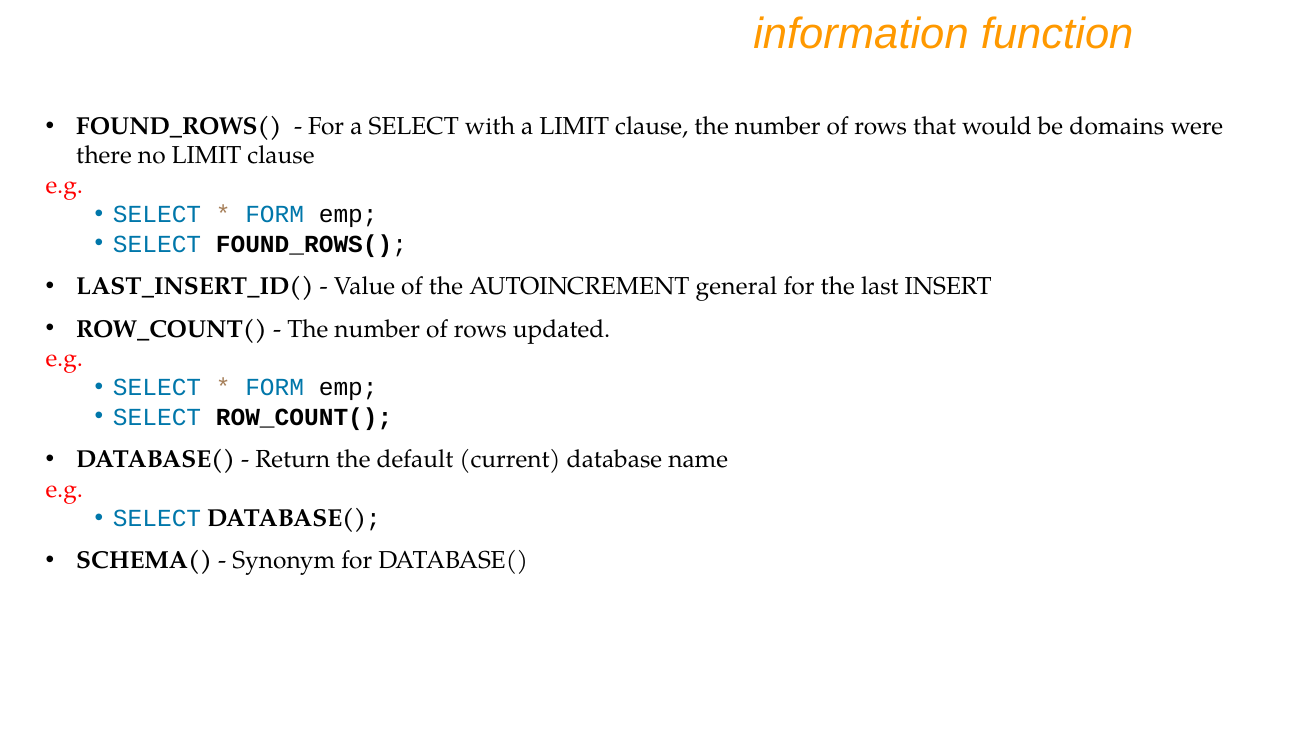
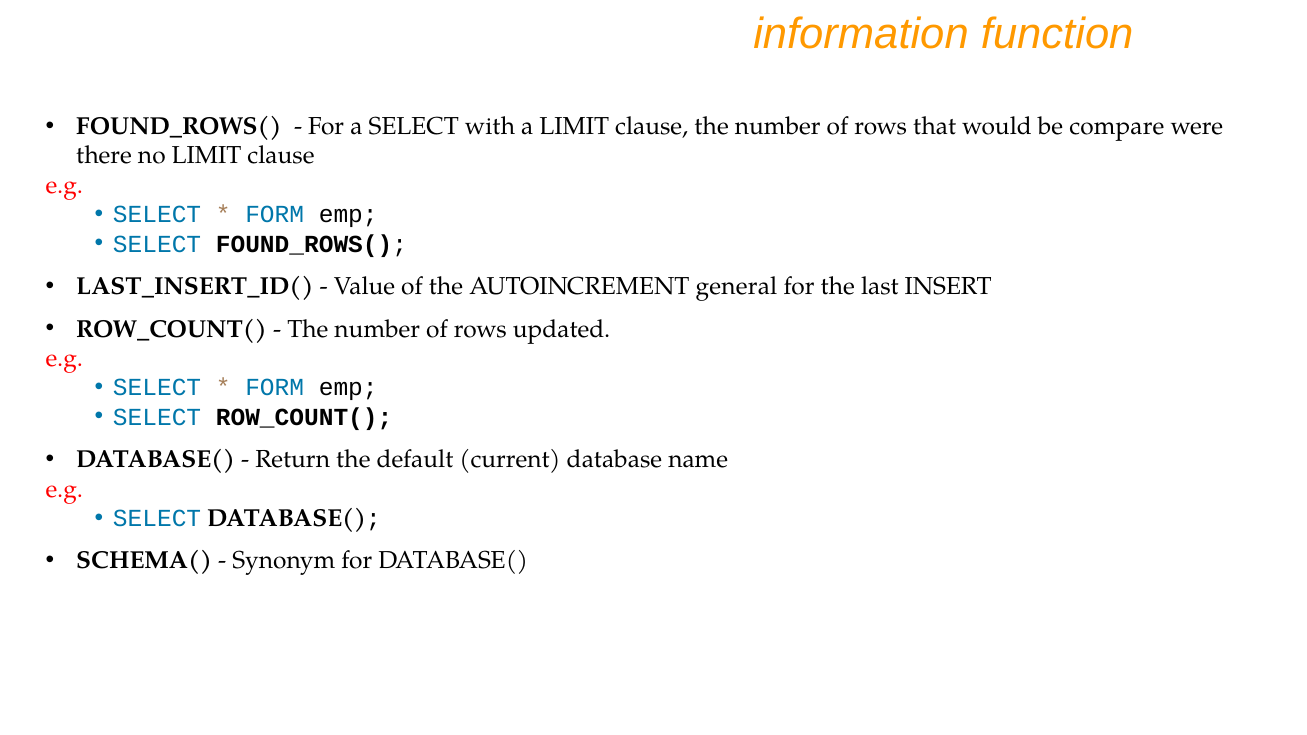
domains: domains -> compare
